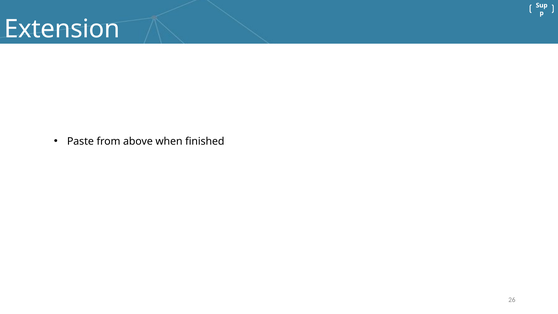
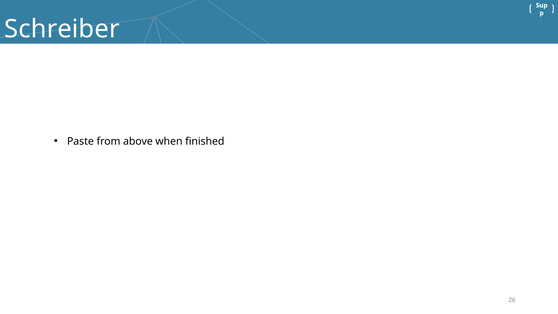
Extension: Extension -> Schreiber
